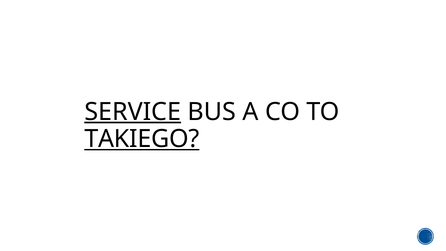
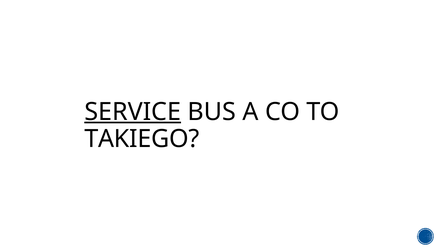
TAKIEGO underline: present -> none
